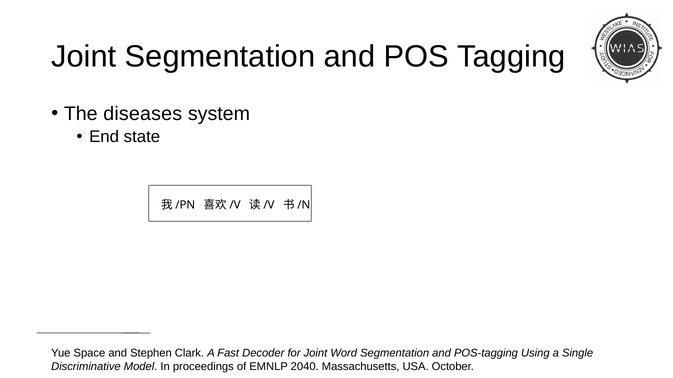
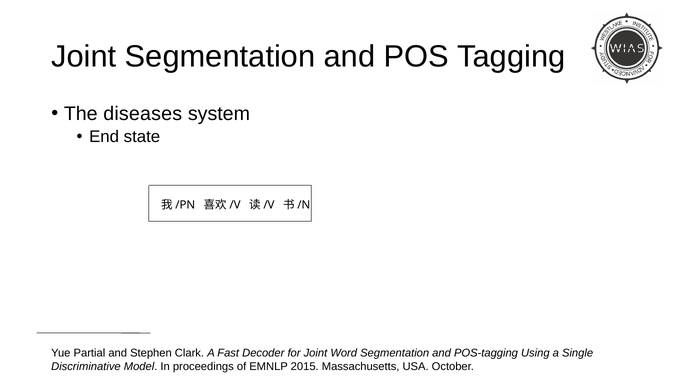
Space: Space -> Partial
2040: 2040 -> 2015
